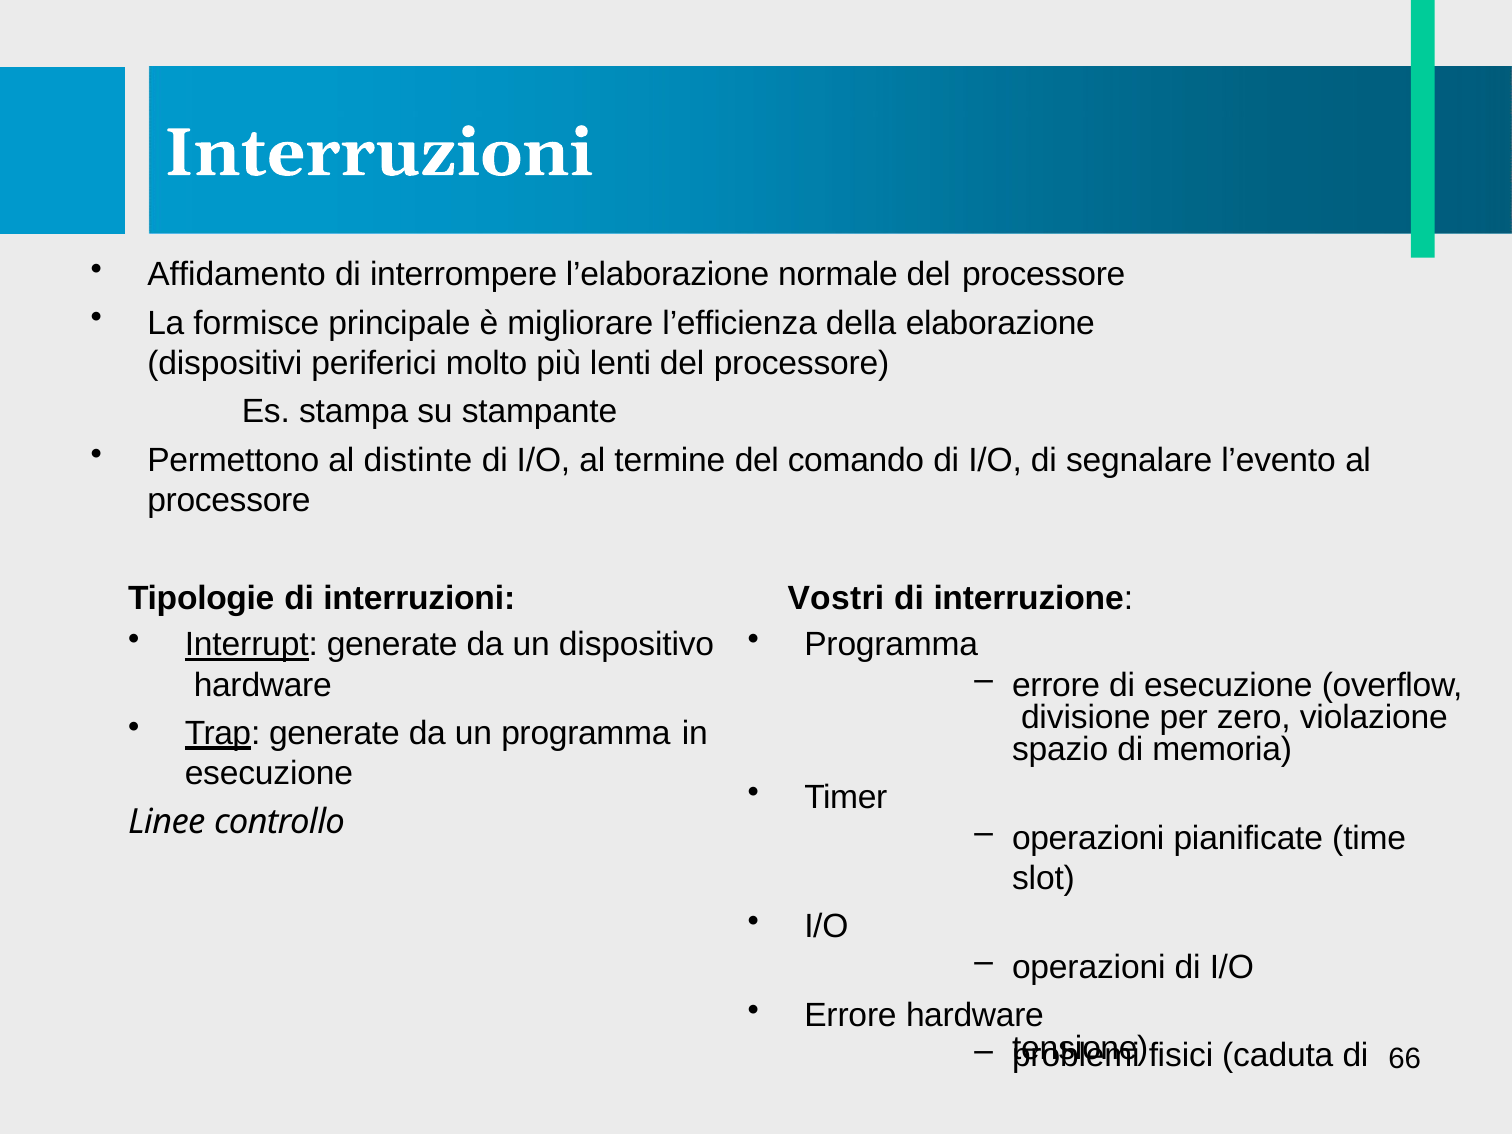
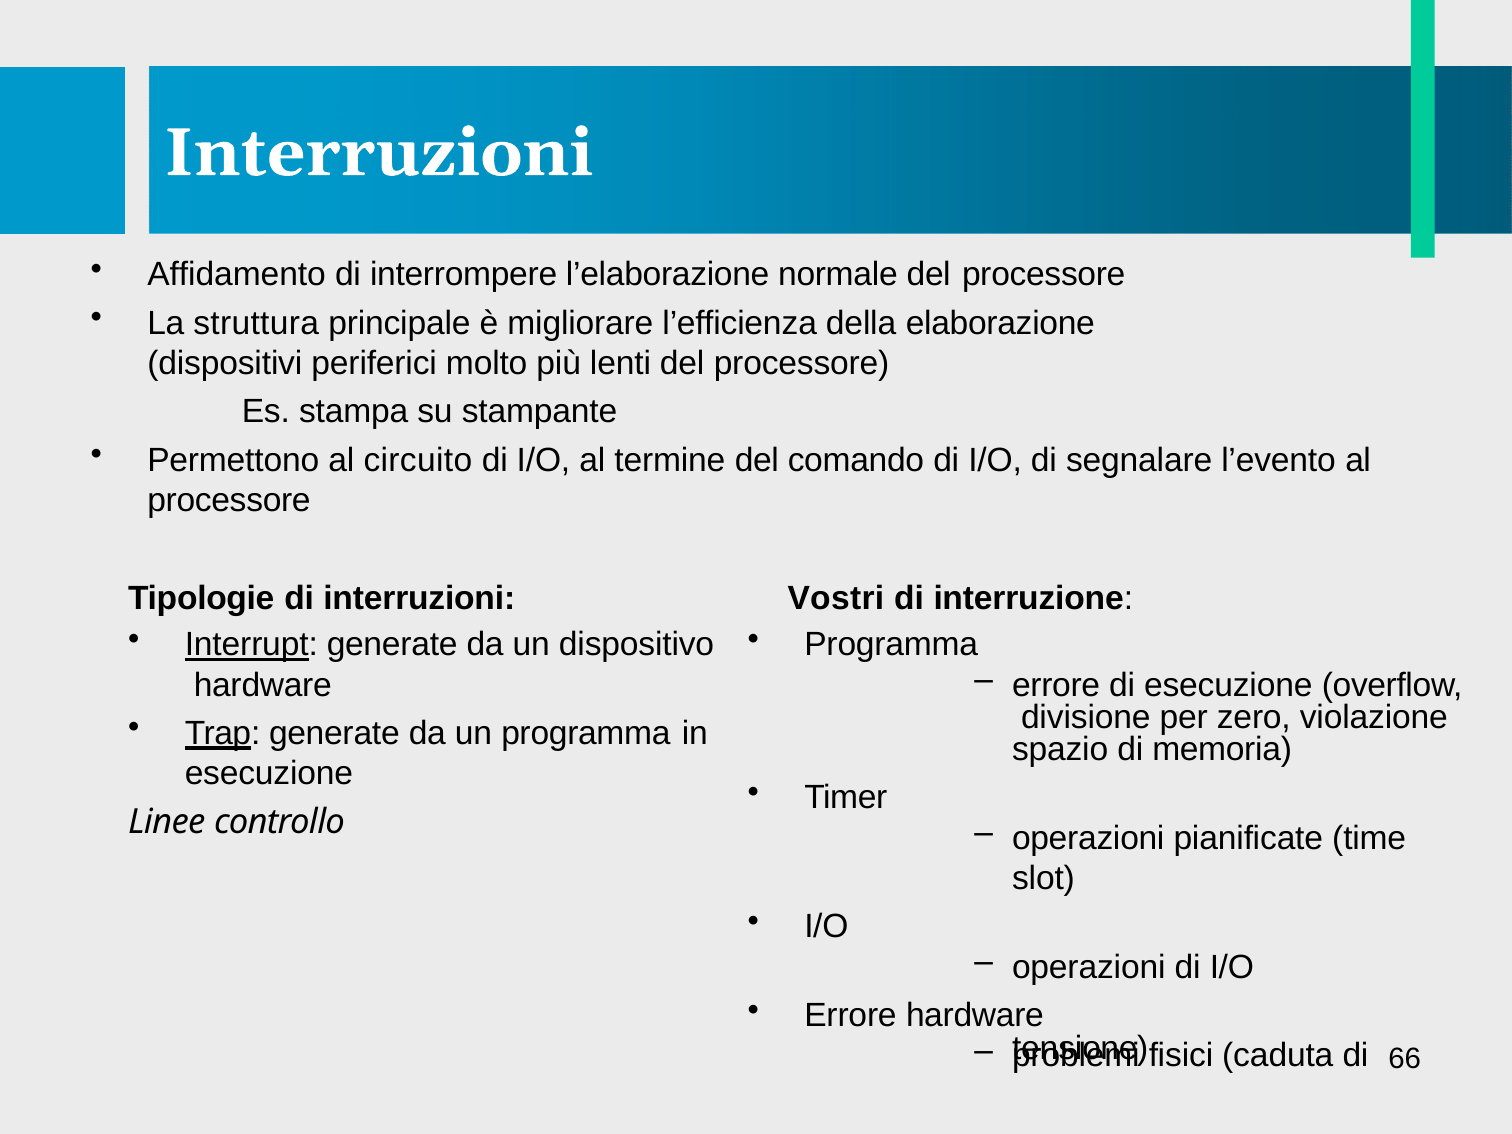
formisce: formisce -> struttura
distinte: distinte -> circuito
